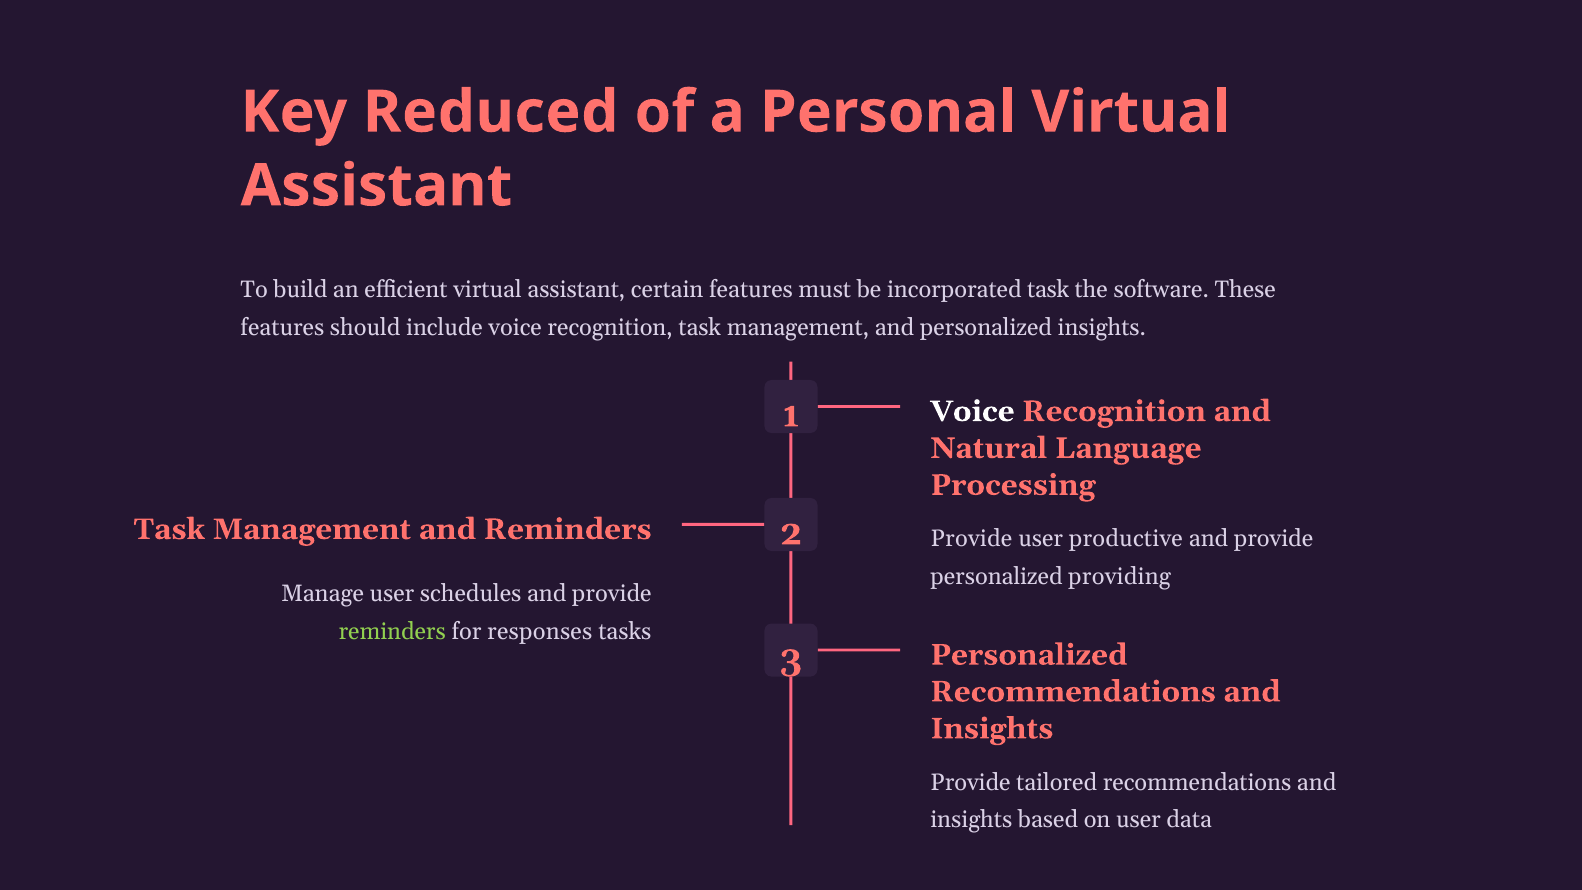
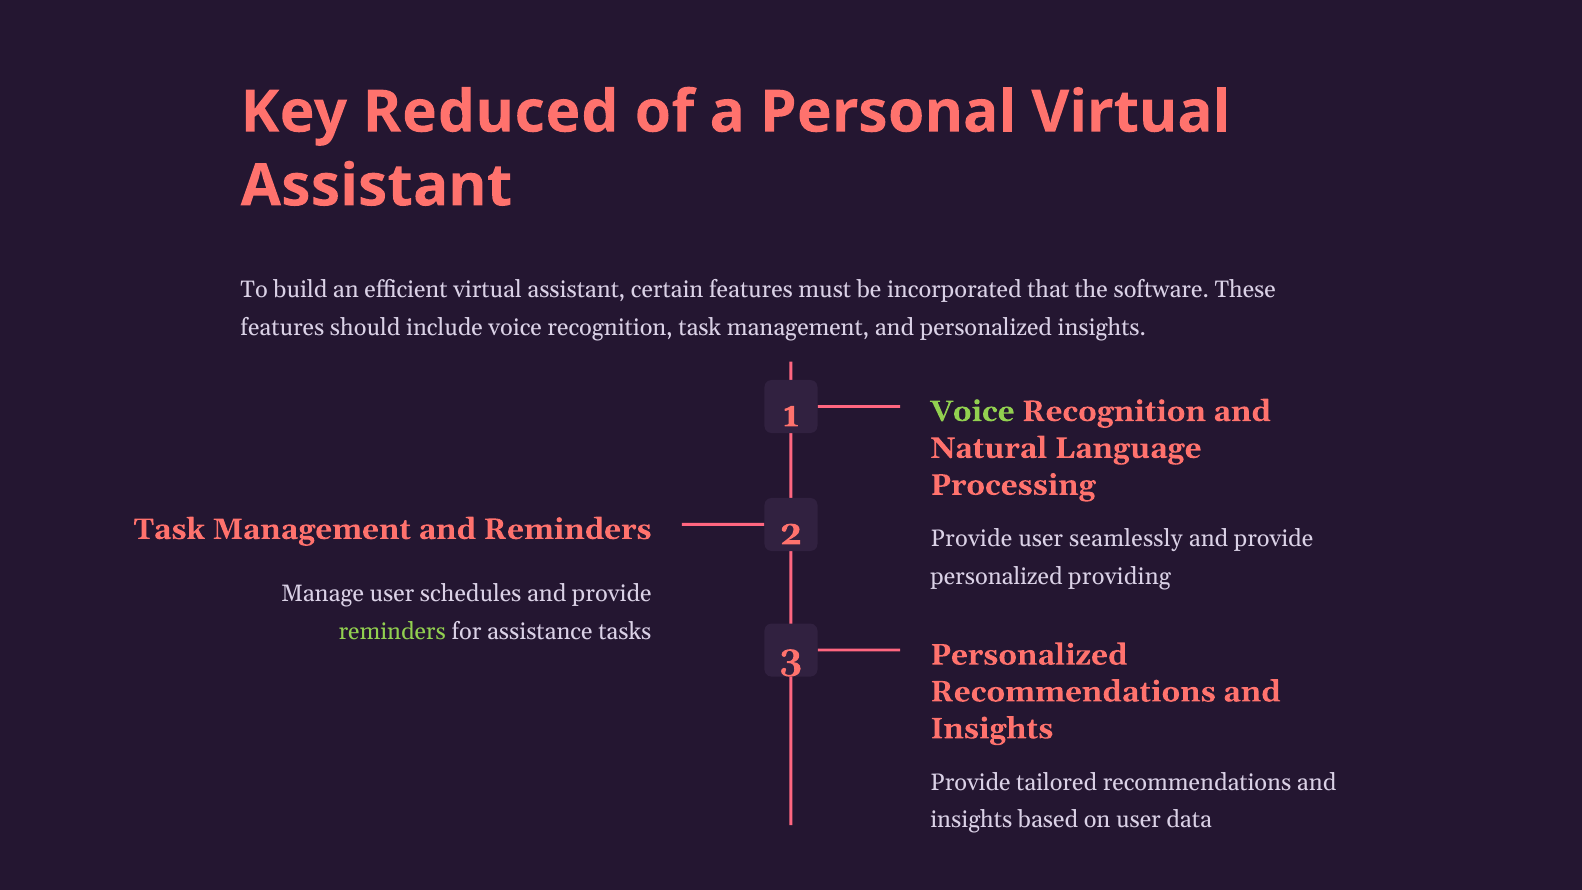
incorporated task: task -> that
Voice at (972, 411) colour: white -> light green
productive: productive -> seamlessly
responses: responses -> assistance
